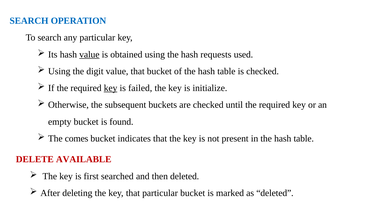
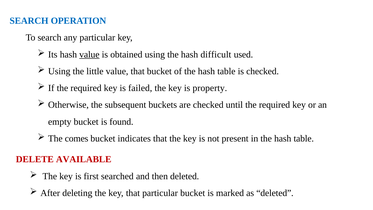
requests: requests -> difficult
digit: digit -> little
key at (111, 88) underline: present -> none
initialize: initialize -> property
